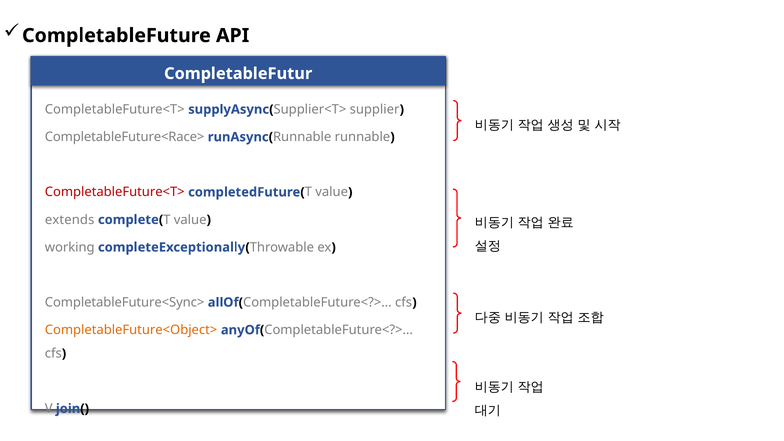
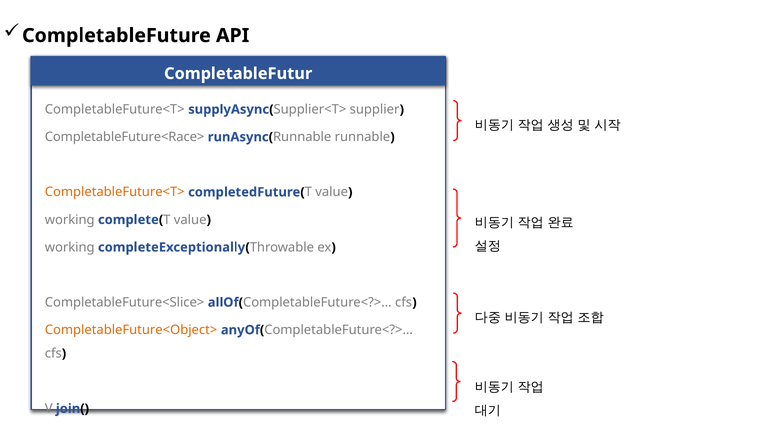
CompletableFuture<T> at (115, 192) colour: red -> orange
extends at (70, 220): extends -> working
CompletableFuture<Sync>: CompletableFuture<Sync> -> CompletableFuture<Slice>
